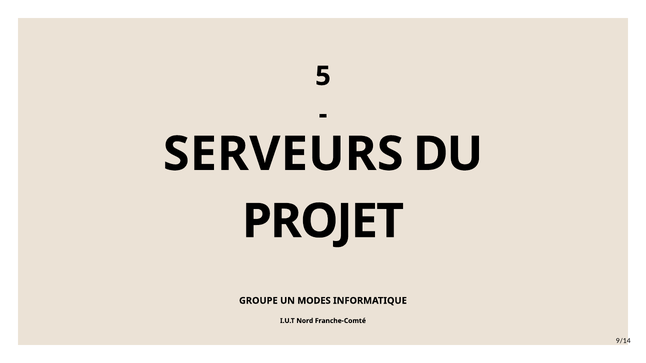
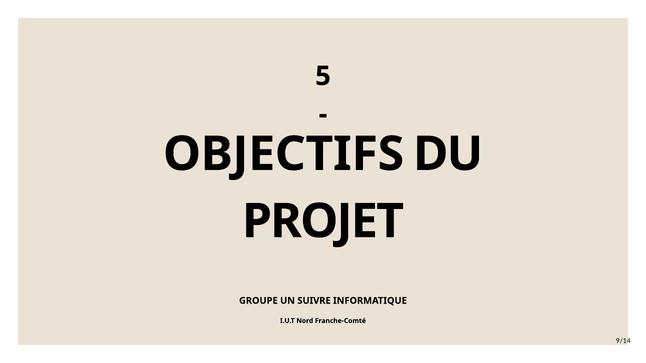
SERVEURS: SERVEURS -> OBJECTIFS
MODES: MODES -> SUIVRE
